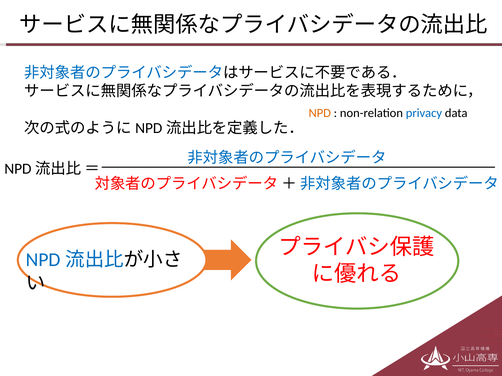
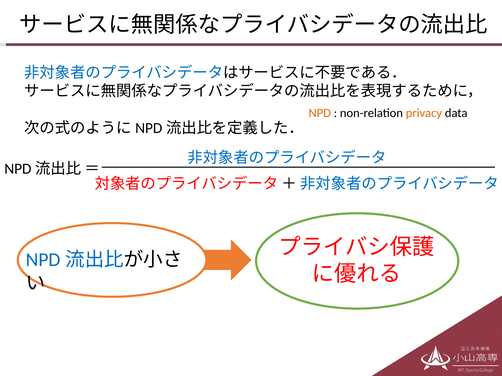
privacy colour: blue -> orange
